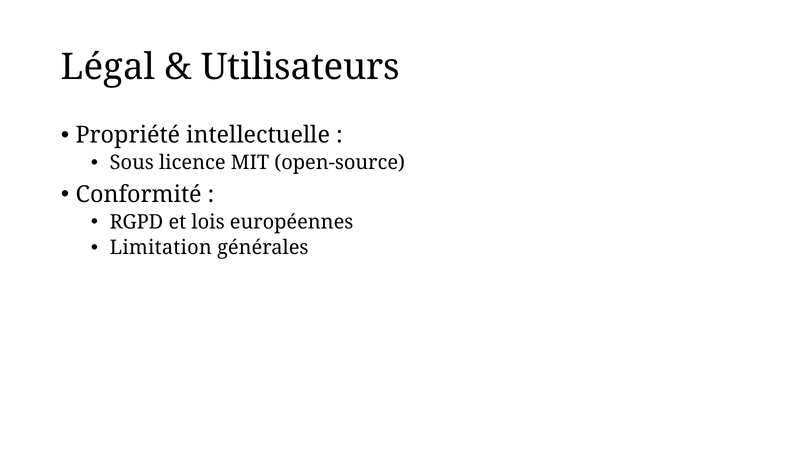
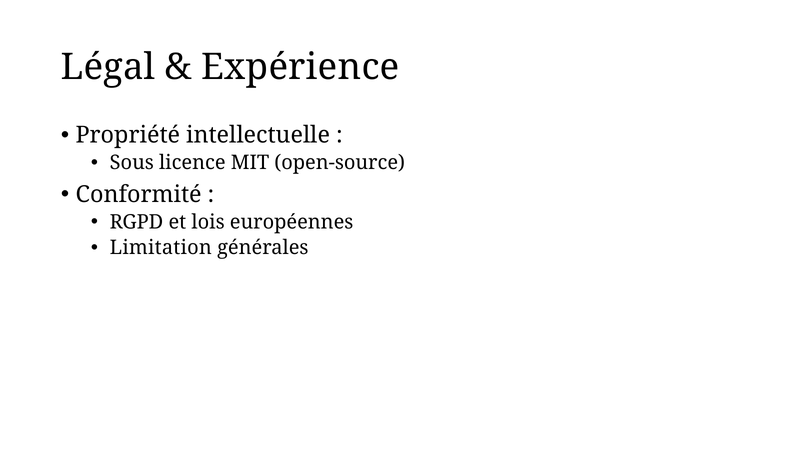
Utilisateurs: Utilisateurs -> Expérience
